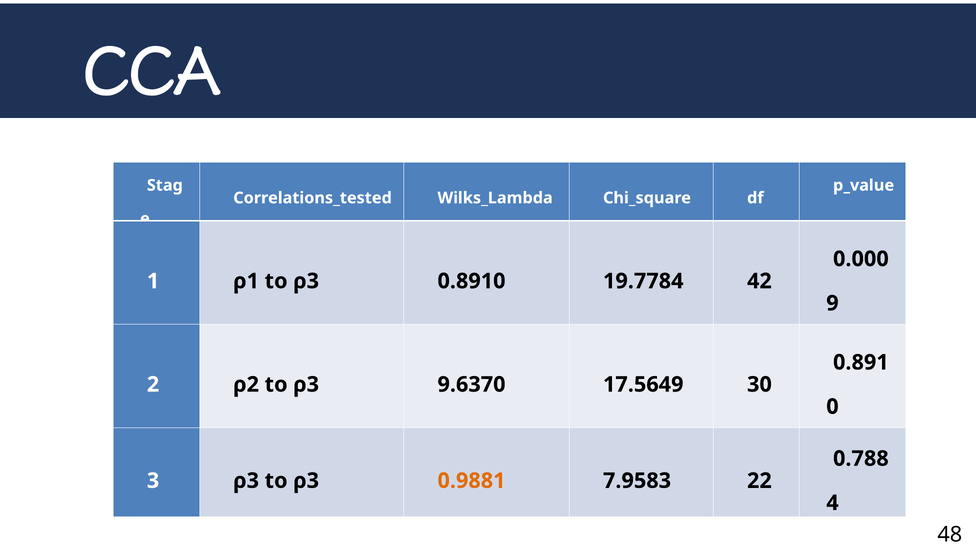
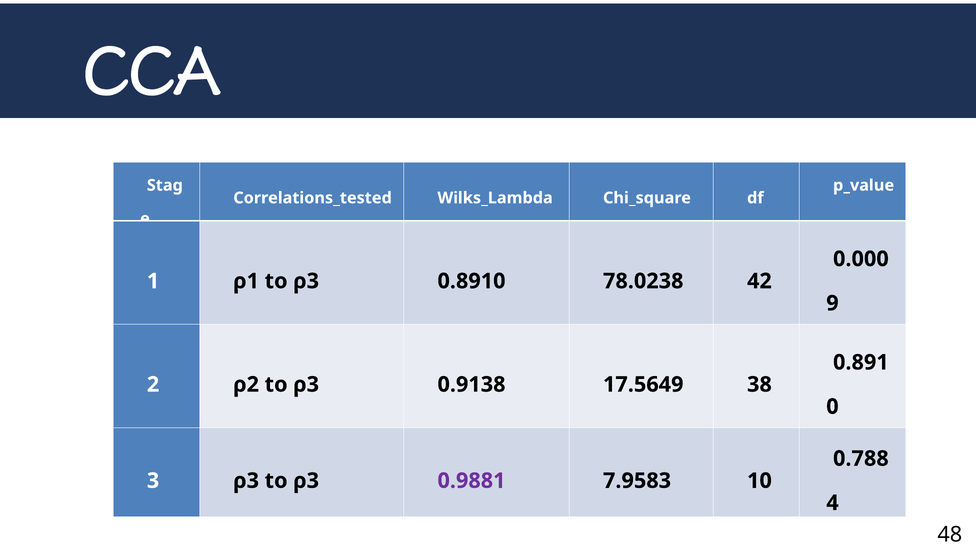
19.7784: 19.7784 -> 78.0238
9.6370: 9.6370 -> 0.9138
30: 30 -> 38
0.9881 colour: orange -> purple
22: 22 -> 10
